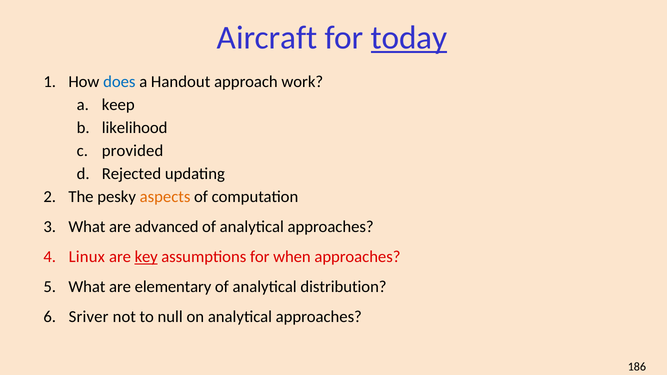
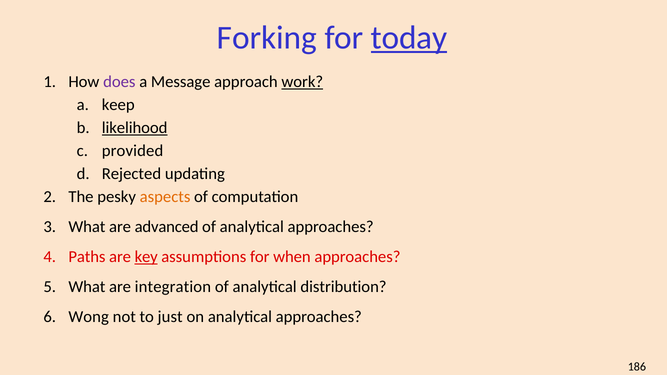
Aircraft: Aircraft -> Forking
does colour: blue -> purple
Handout: Handout -> Message
work underline: none -> present
likelihood underline: none -> present
Linux: Linux -> Paths
elementary: elementary -> integration
Sriver: Sriver -> Wong
null: null -> just
